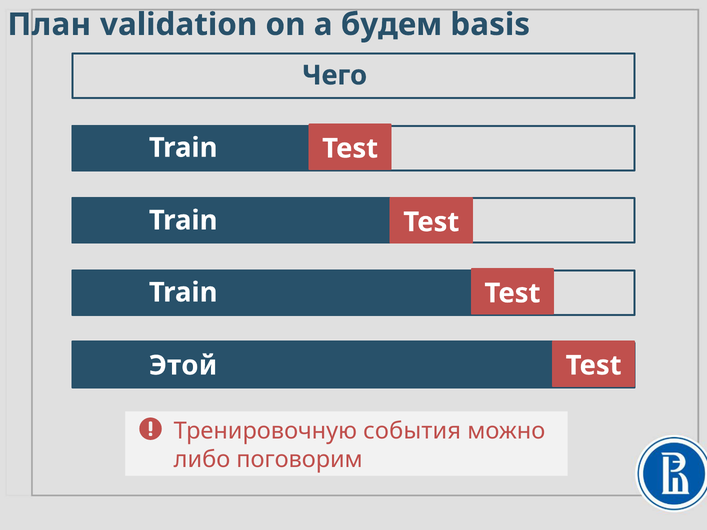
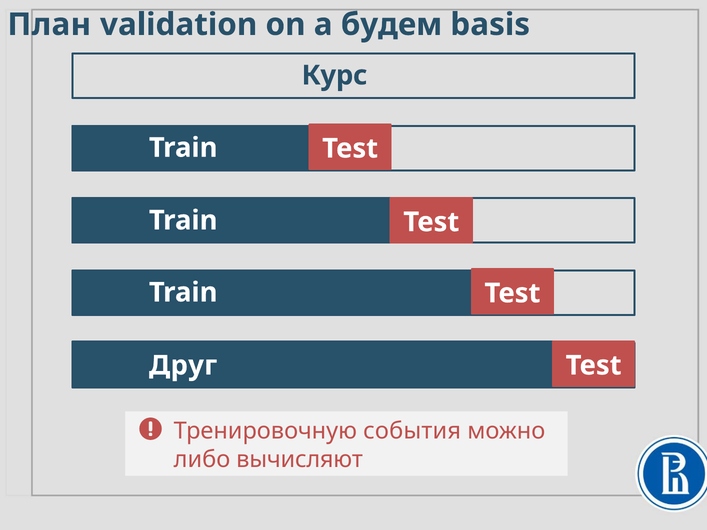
Чего: Чего -> Курс
Этой: Этой -> Друг
поговорим: поговорим -> вычисляют
